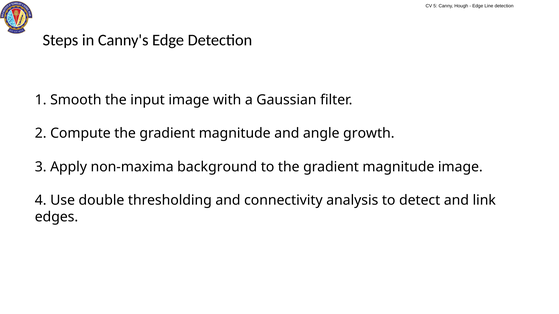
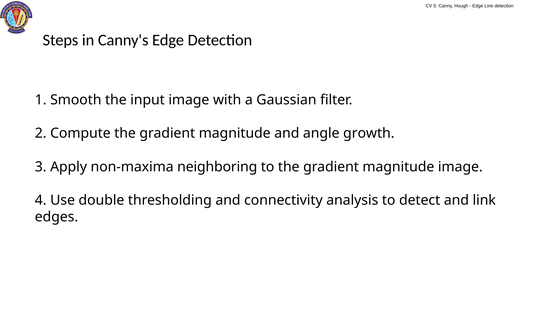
background: background -> neighboring
